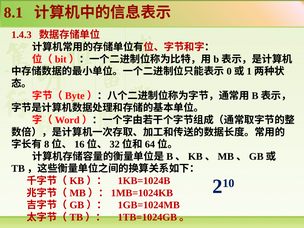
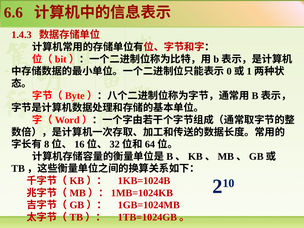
8.1: 8.1 -> 6.6
